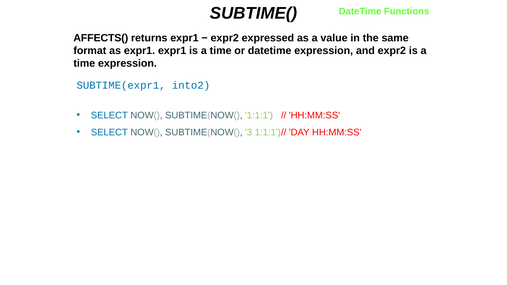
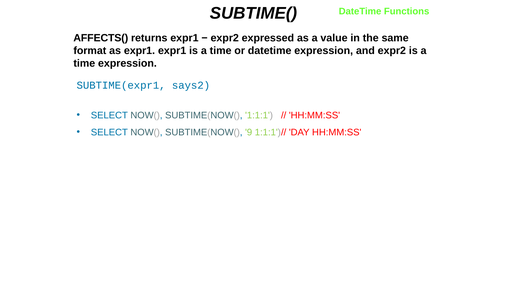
into2: into2 -> says2
3: 3 -> 9
